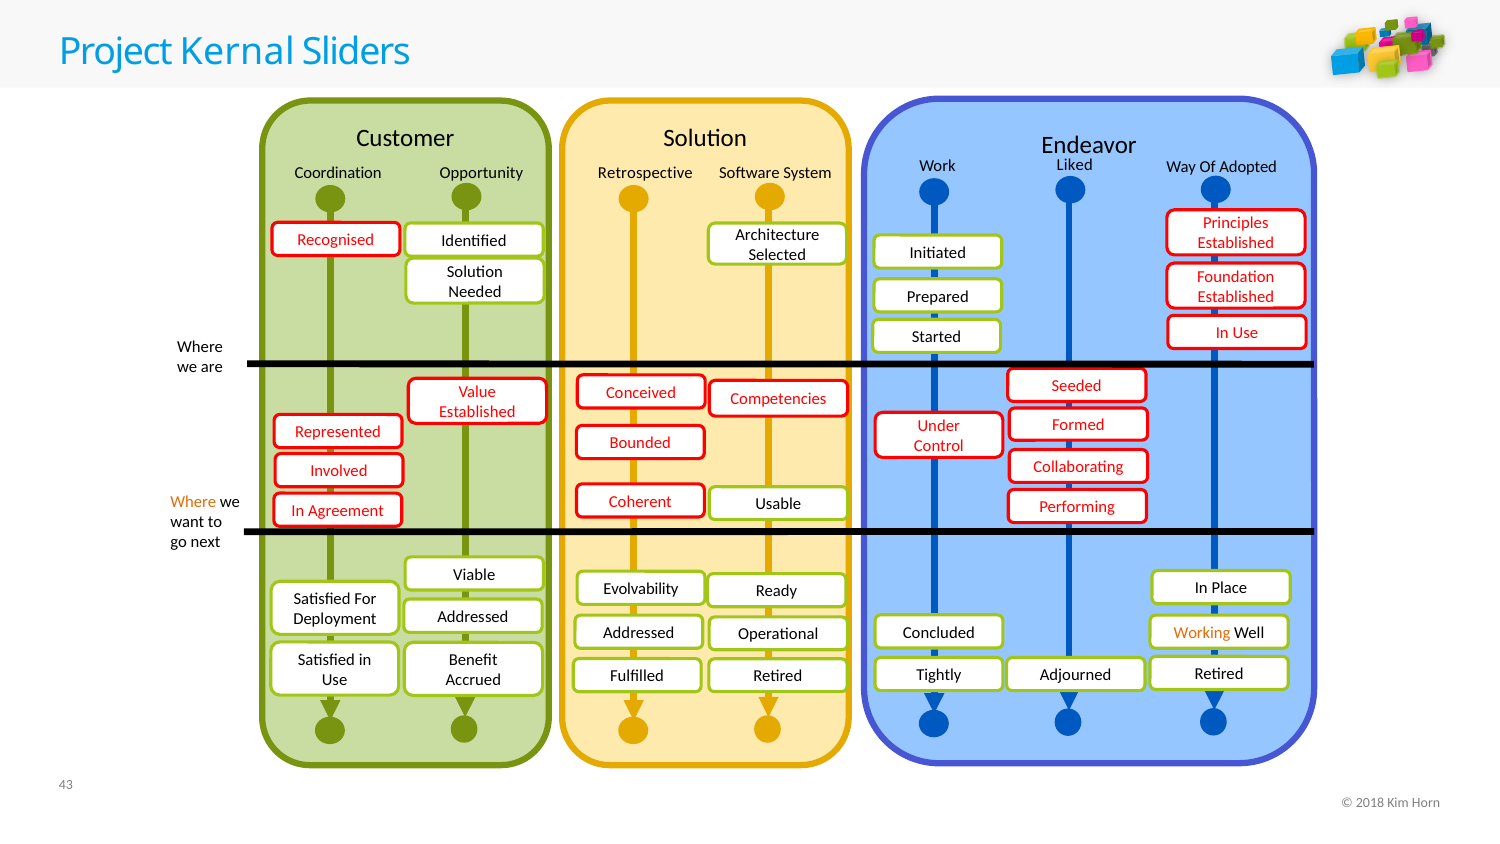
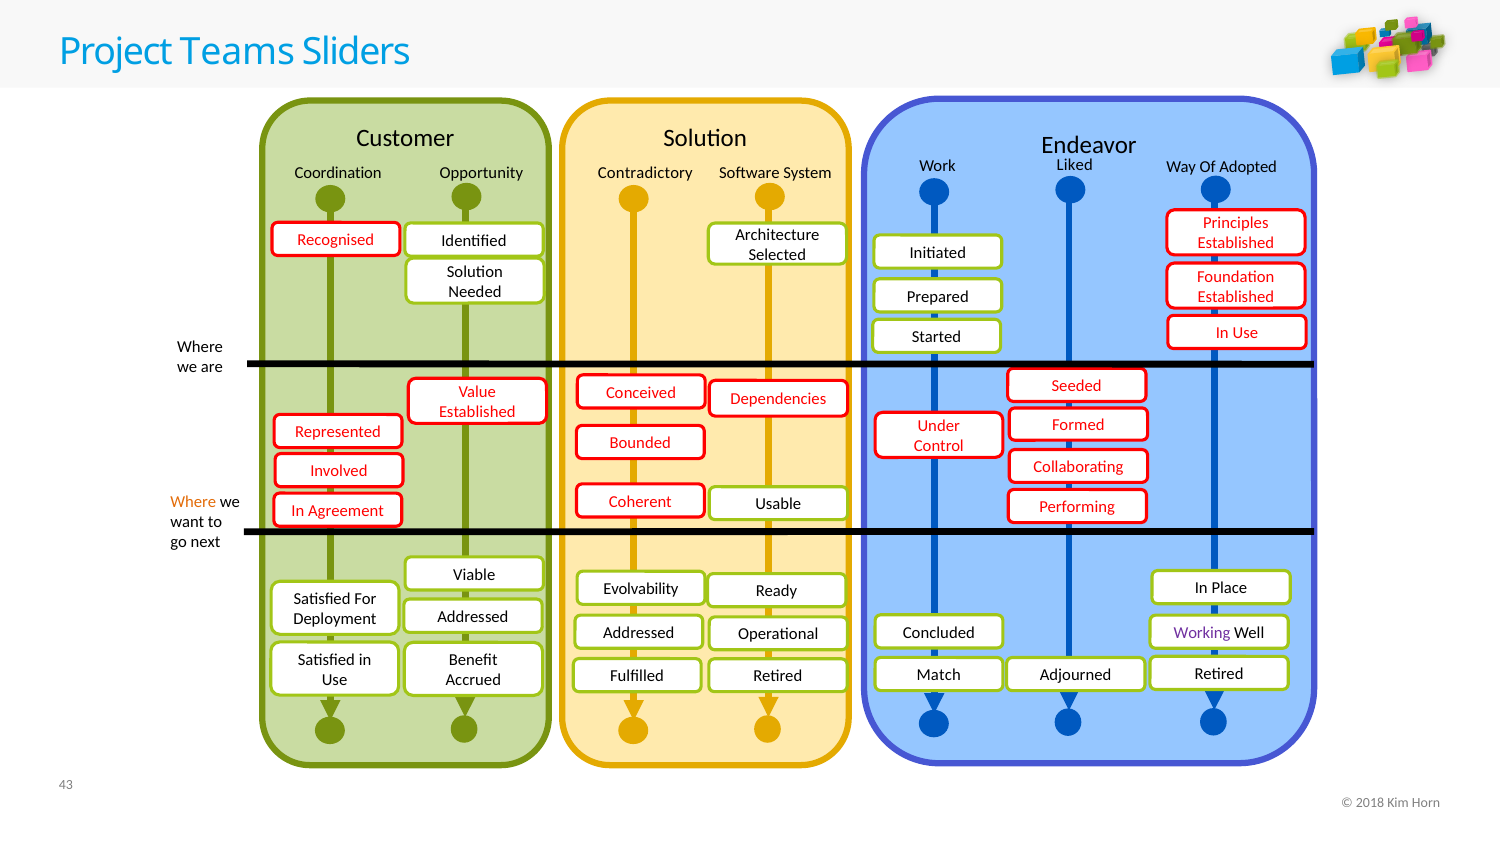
Kernal: Kernal -> Teams
Retrospective: Retrospective -> Contradictory
Competencies: Competencies -> Dependencies
Working colour: orange -> purple
Tightly: Tightly -> Match
